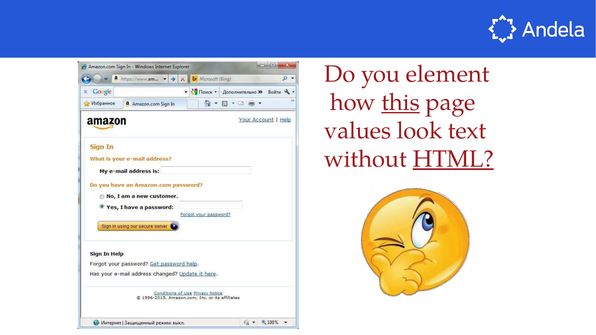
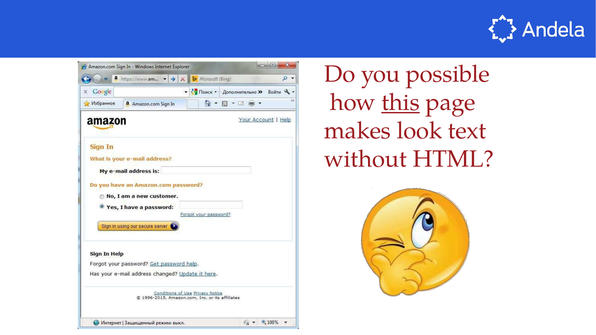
element: element -> possible
values: values -> makes
HTML underline: present -> none
